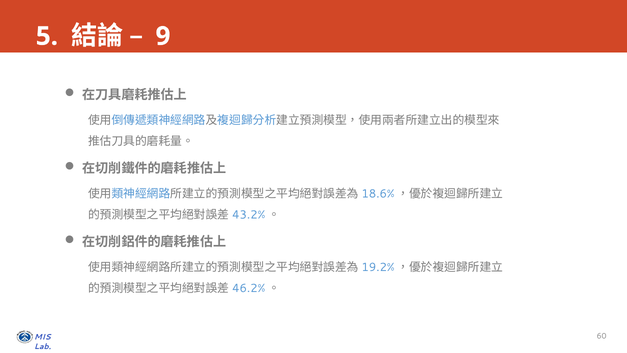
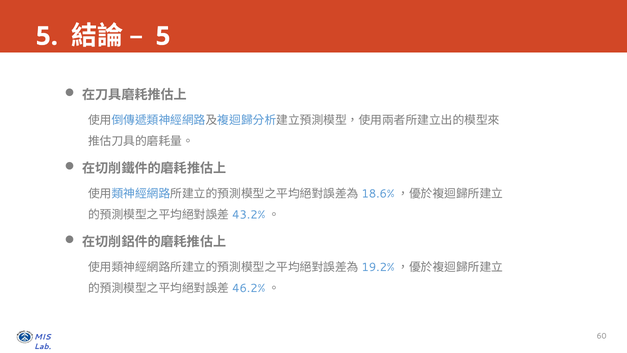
9 at (163, 36): 9 -> 5
